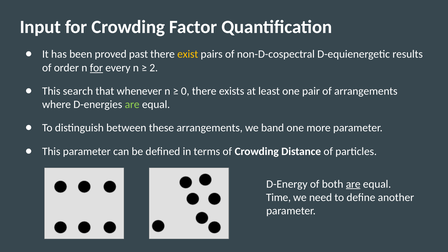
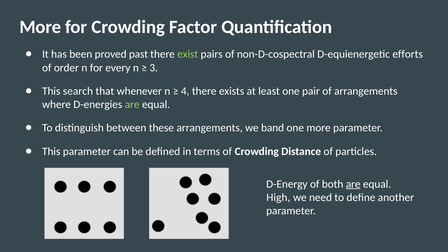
Input at (40, 27): Input -> More
exist colour: yellow -> light green
results: results -> efforts
for at (96, 68) underline: present -> none
2: 2 -> 3
0: 0 -> 4
Time: Time -> High
